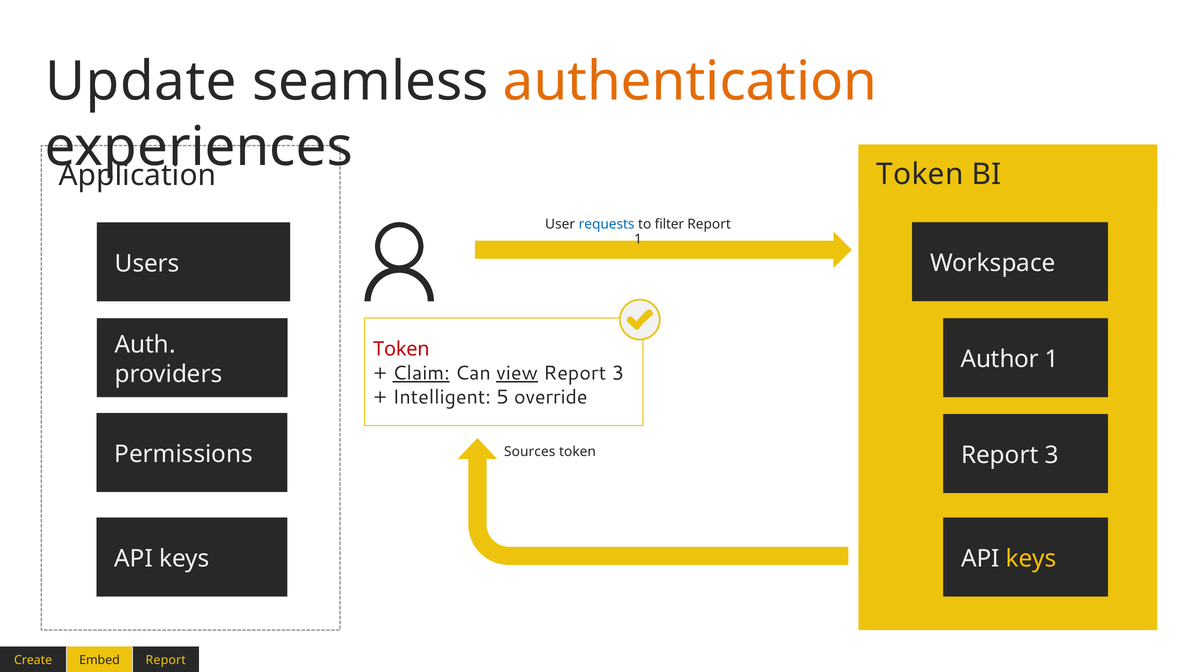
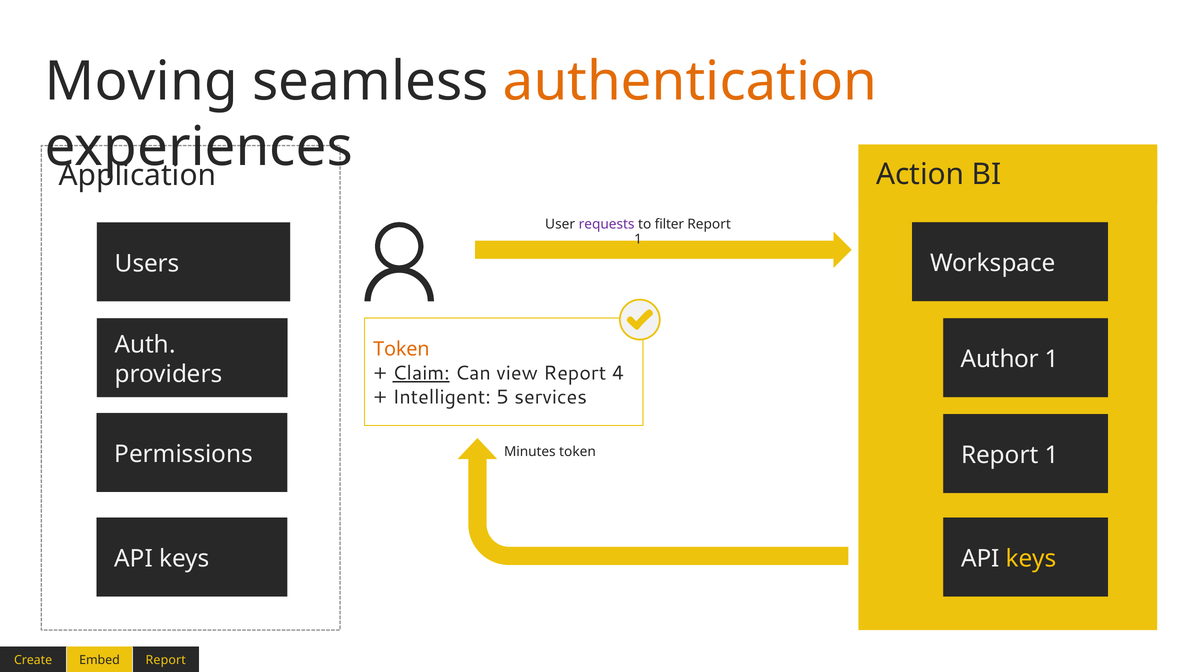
Update: Update -> Moving
Token at (920, 174): Token -> Action
requests colour: blue -> purple
Token at (401, 349) colour: red -> orange
view underline: present -> none
3 at (618, 373): 3 -> 4
override: override -> services
Sources: Sources -> Minutes
3 at (1052, 455): 3 -> 1
